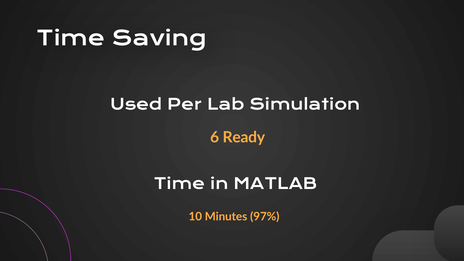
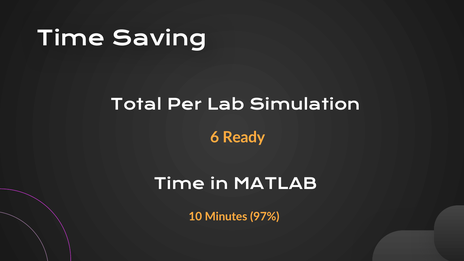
Used: Used -> Total
